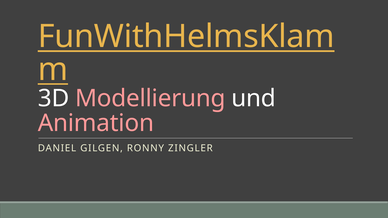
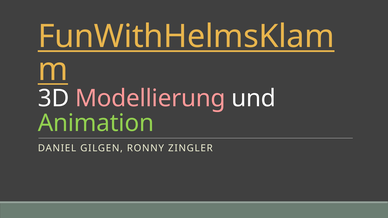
Animation colour: pink -> light green
